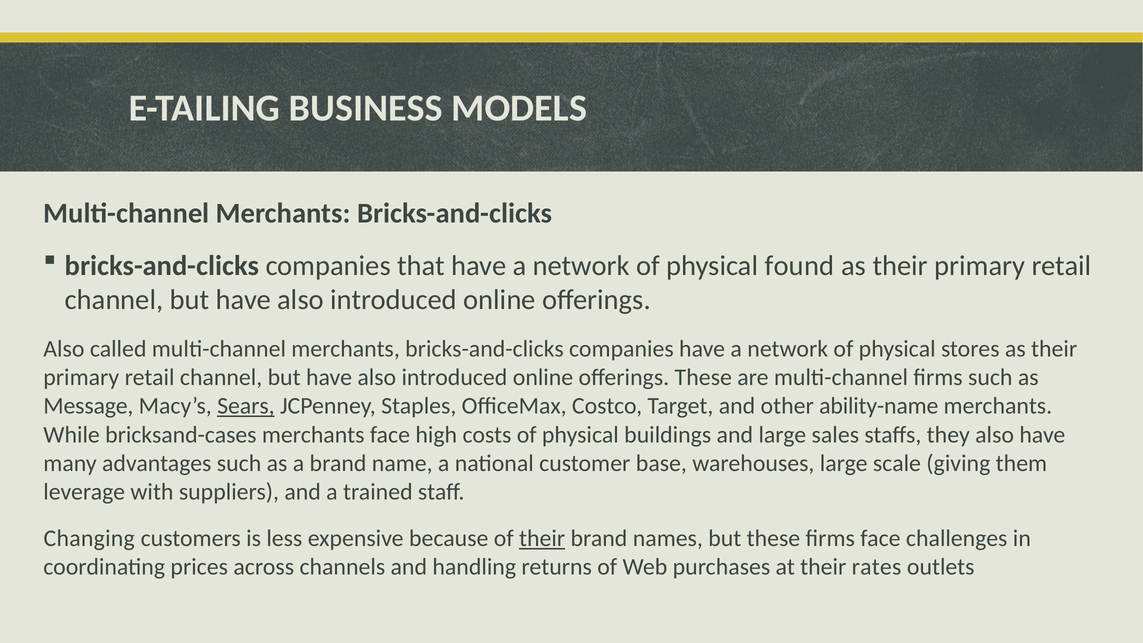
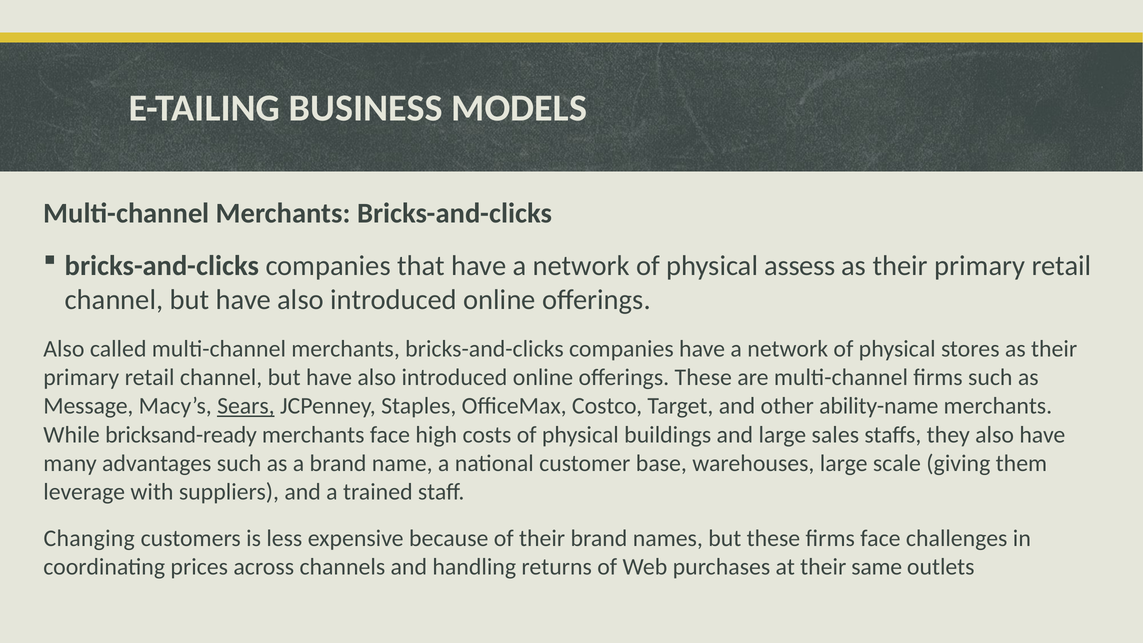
found: found -> assess
bricksand-cases: bricksand-cases -> bricksand-ready
their at (542, 538) underline: present -> none
rates: rates -> same
